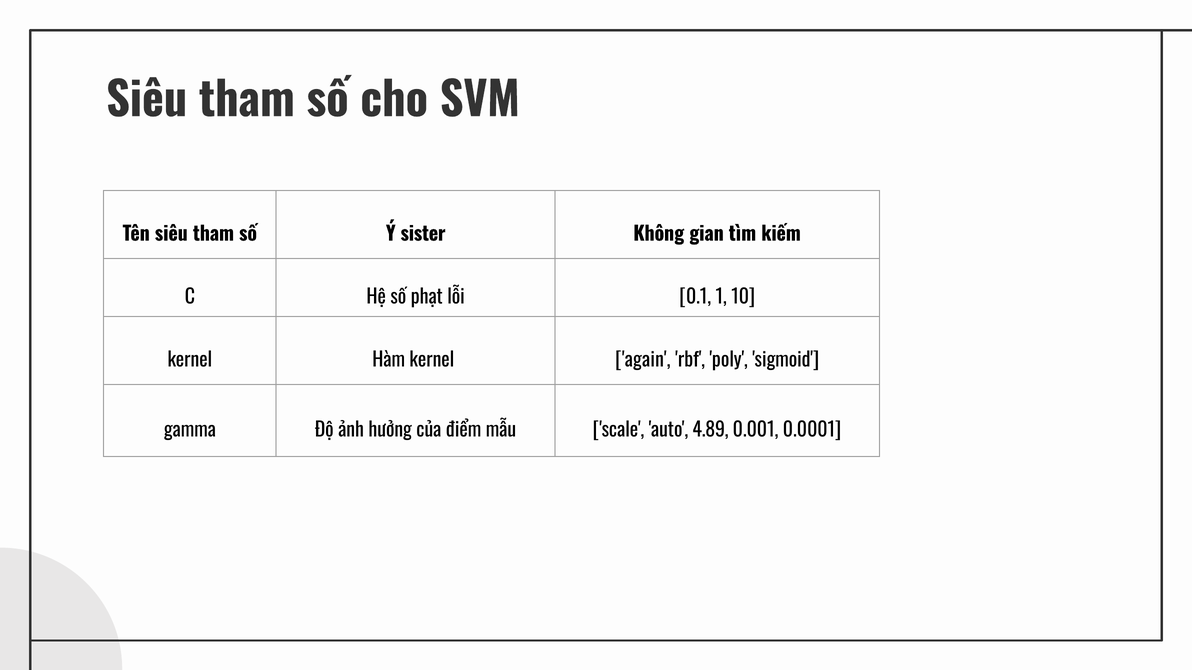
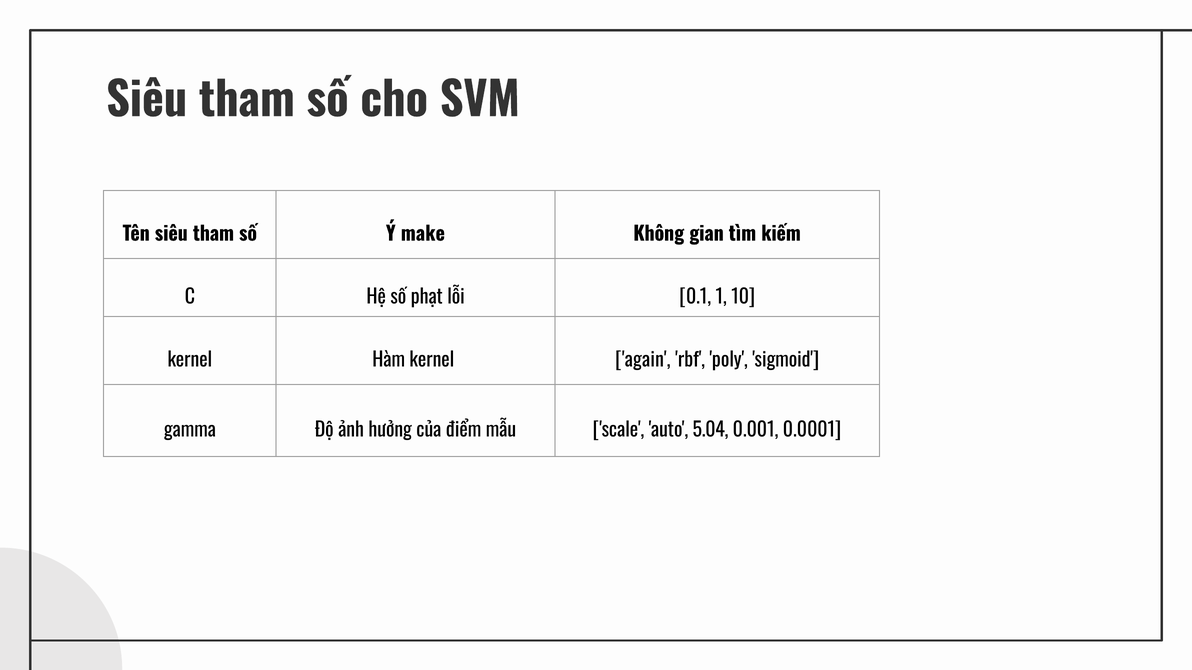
sister: sister -> make
4.89: 4.89 -> 5.04
